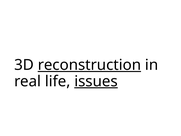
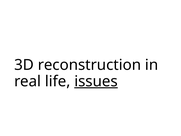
reconstruction underline: present -> none
